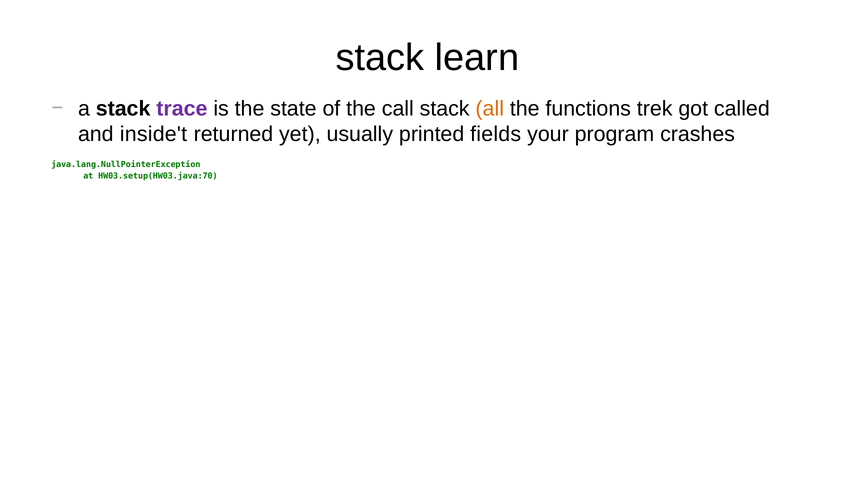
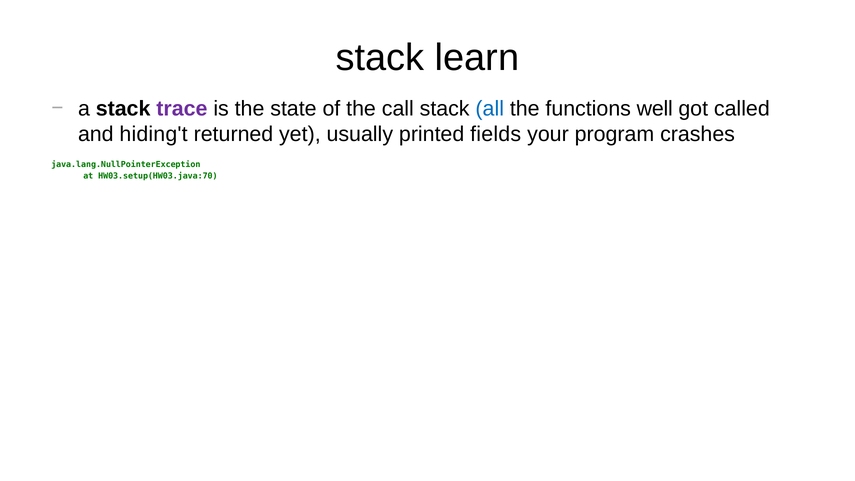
all colour: orange -> blue
trek: trek -> well
inside't: inside't -> hiding't
